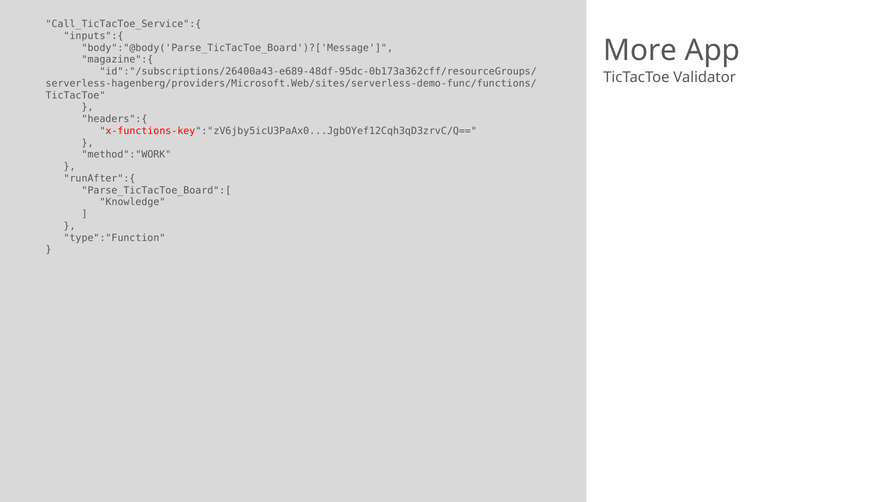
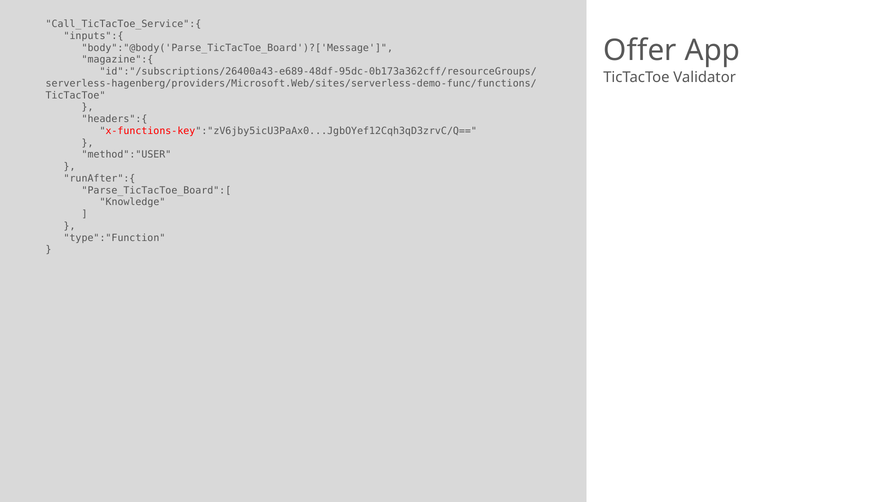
More: More -> Offer
method":"WORK: method":"WORK -> method":"USER
